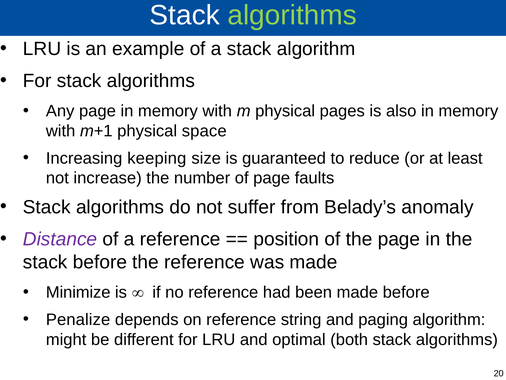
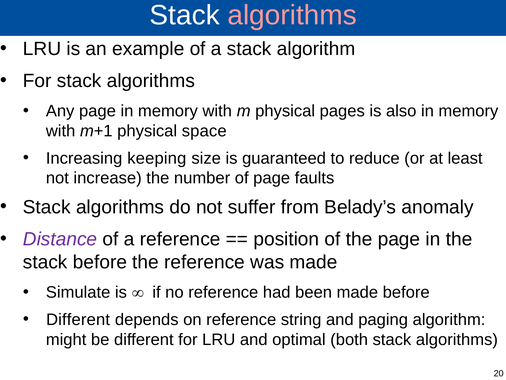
algorithms at (292, 15) colour: light green -> pink
Minimize: Minimize -> Simulate
Penalize at (78, 319): Penalize -> Different
